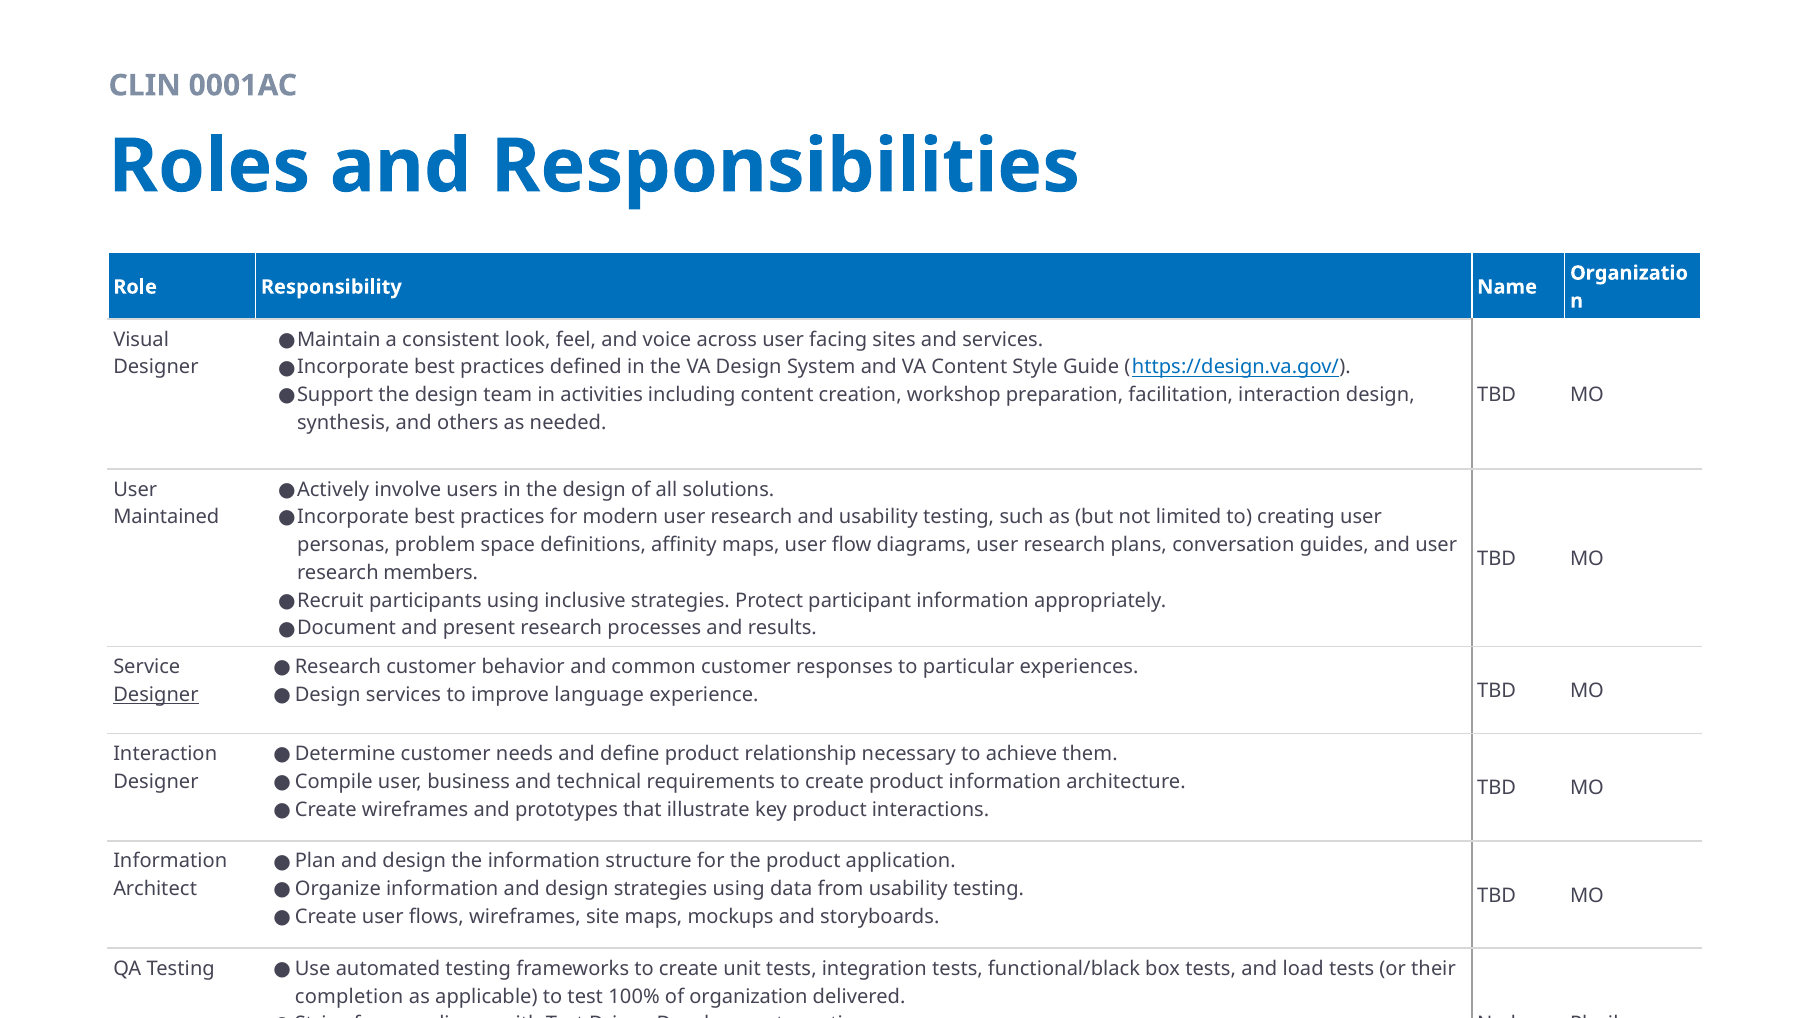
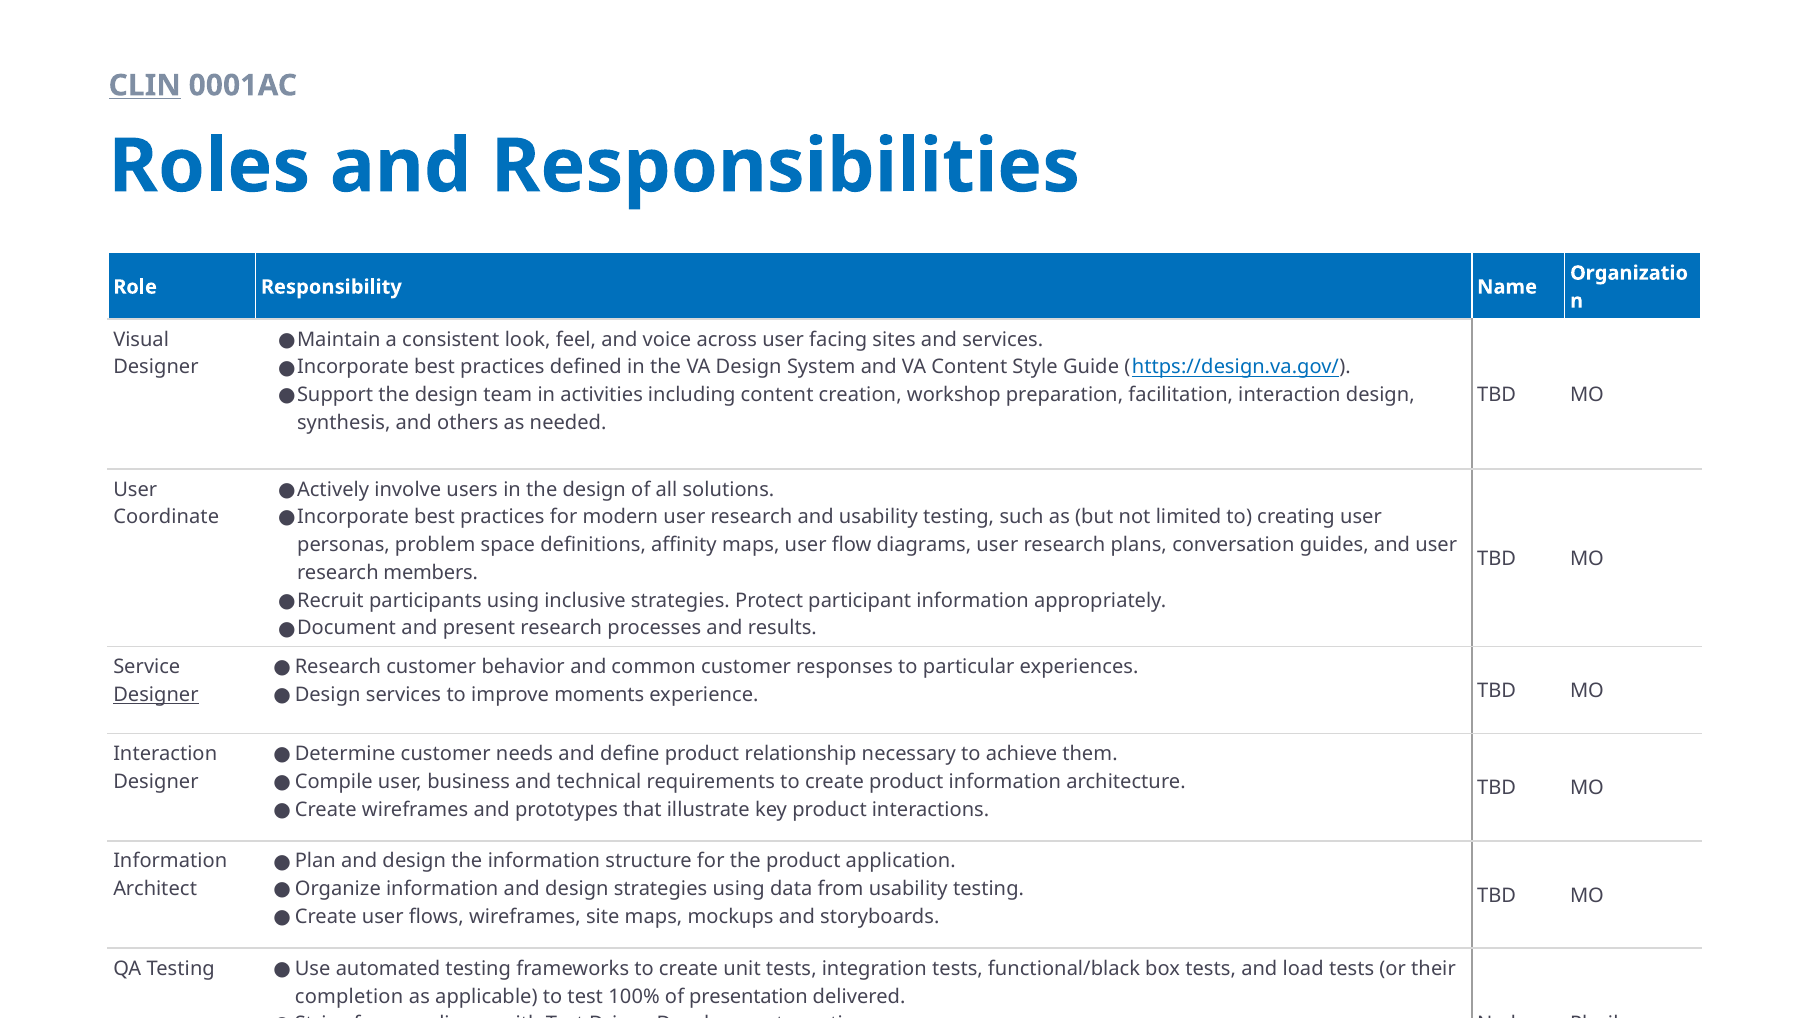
CLIN underline: none -> present
Maintained: Maintained -> Coordinate
language: language -> moments
organization: organization -> presentation
